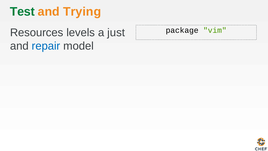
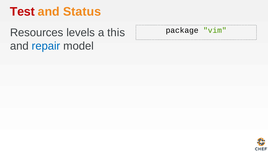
Test colour: green -> red
Trying: Trying -> Status
just: just -> this
